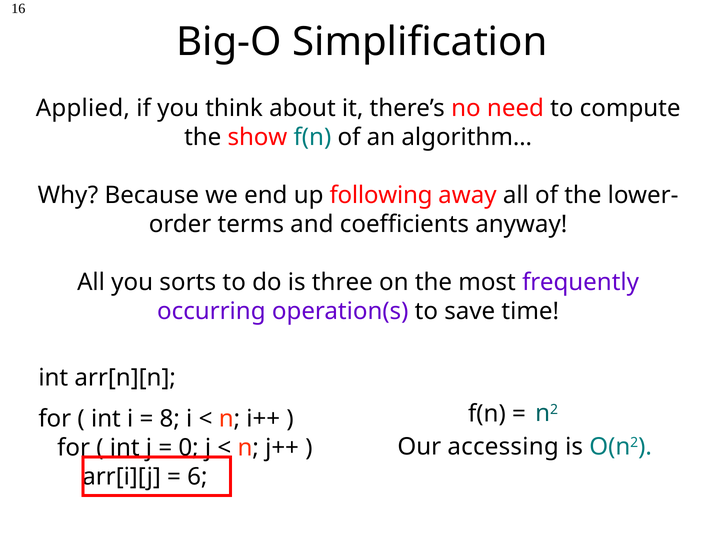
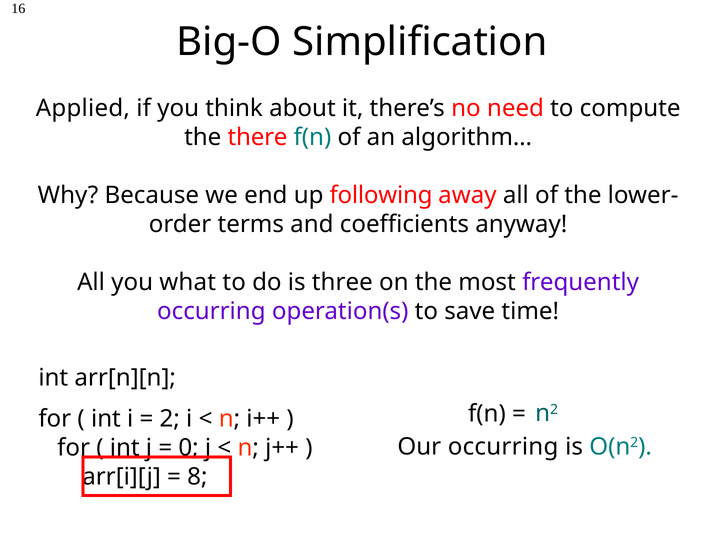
show: show -> there
sorts: sorts -> what
8: 8 -> 2
Our accessing: accessing -> occurring
6: 6 -> 8
